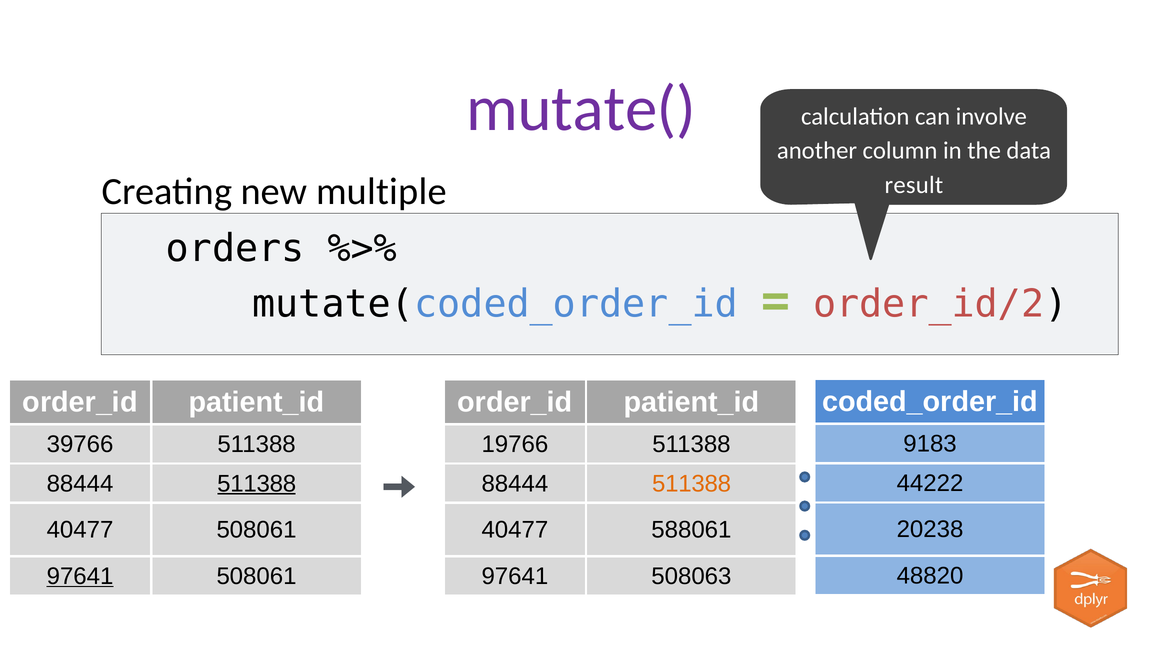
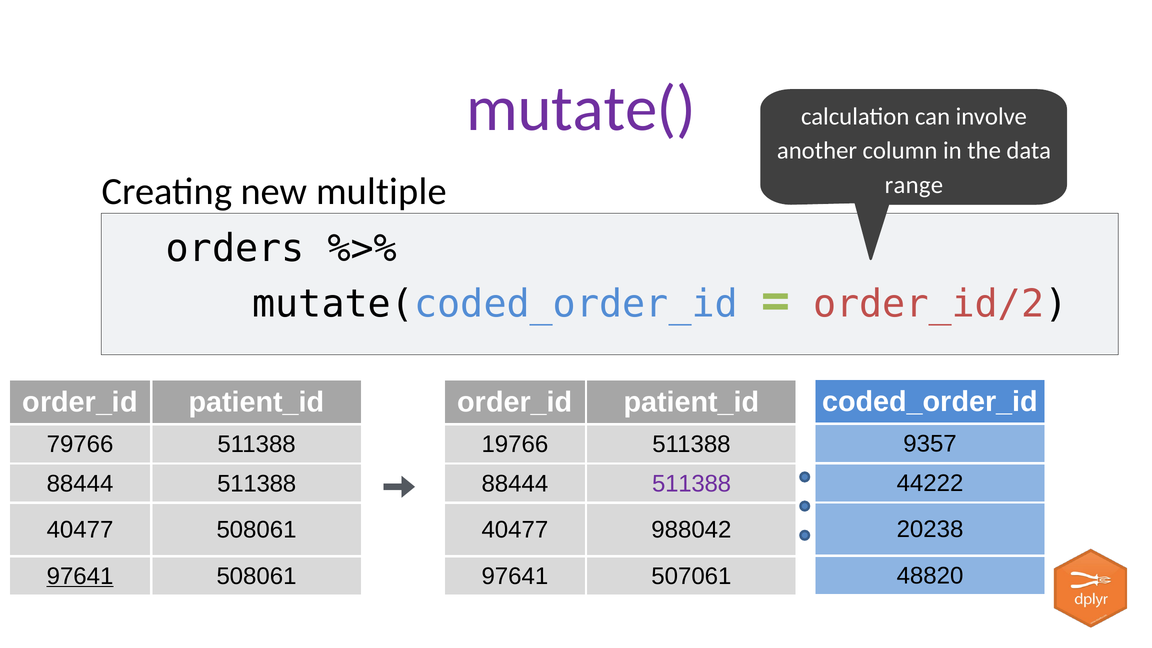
result: result -> range
9183: 9183 -> 9357
39766: 39766 -> 79766
511388 at (257, 484) underline: present -> none
511388 at (692, 484) colour: orange -> purple
588061: 588061 -> 988042
508063: 508063 -> 507061
